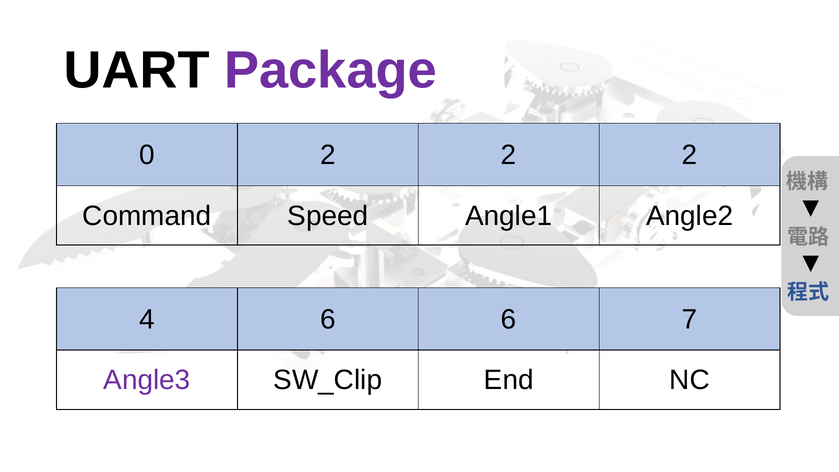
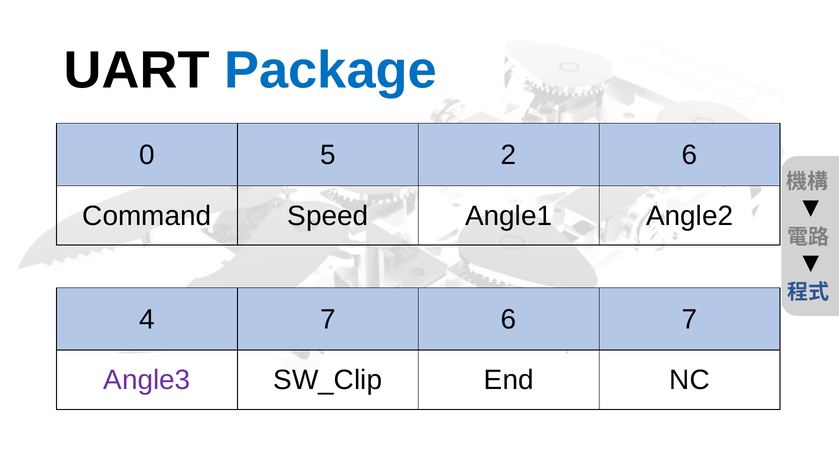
Package colour: purple -> blue
0 2: 2 -> 5
2 at (690, 155): 2 -> 6
4 6: 6 -> 7
